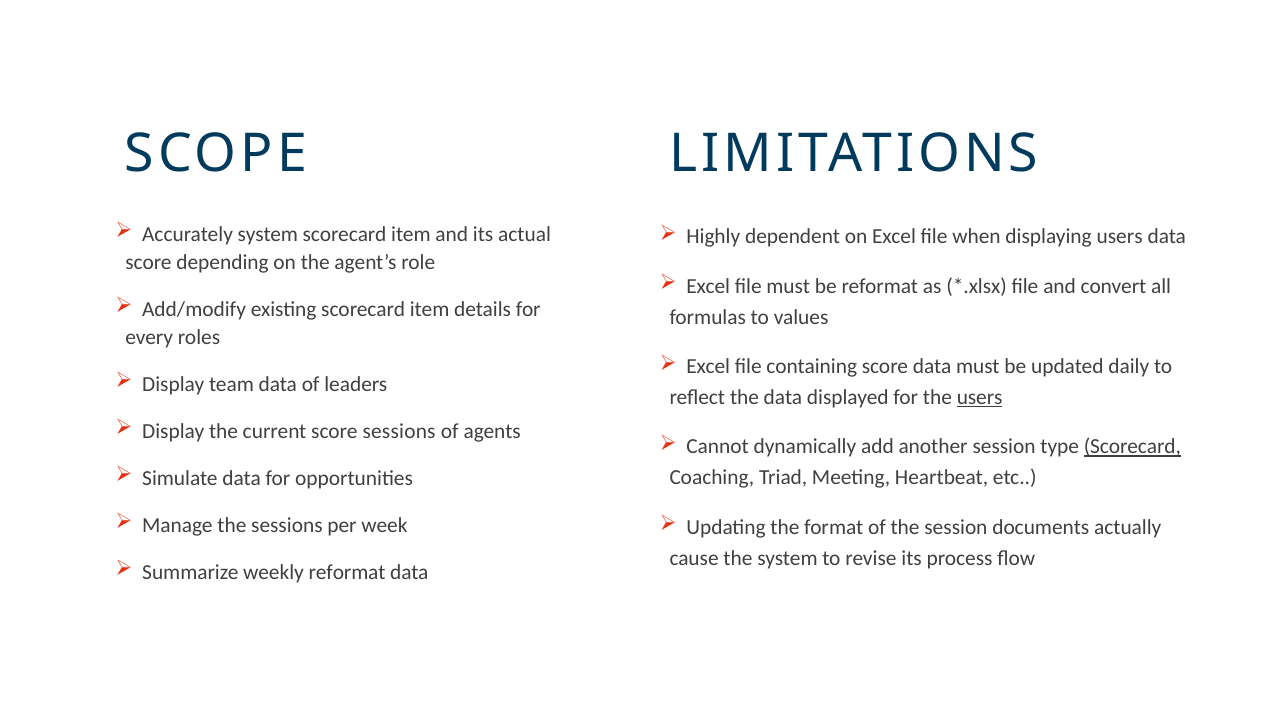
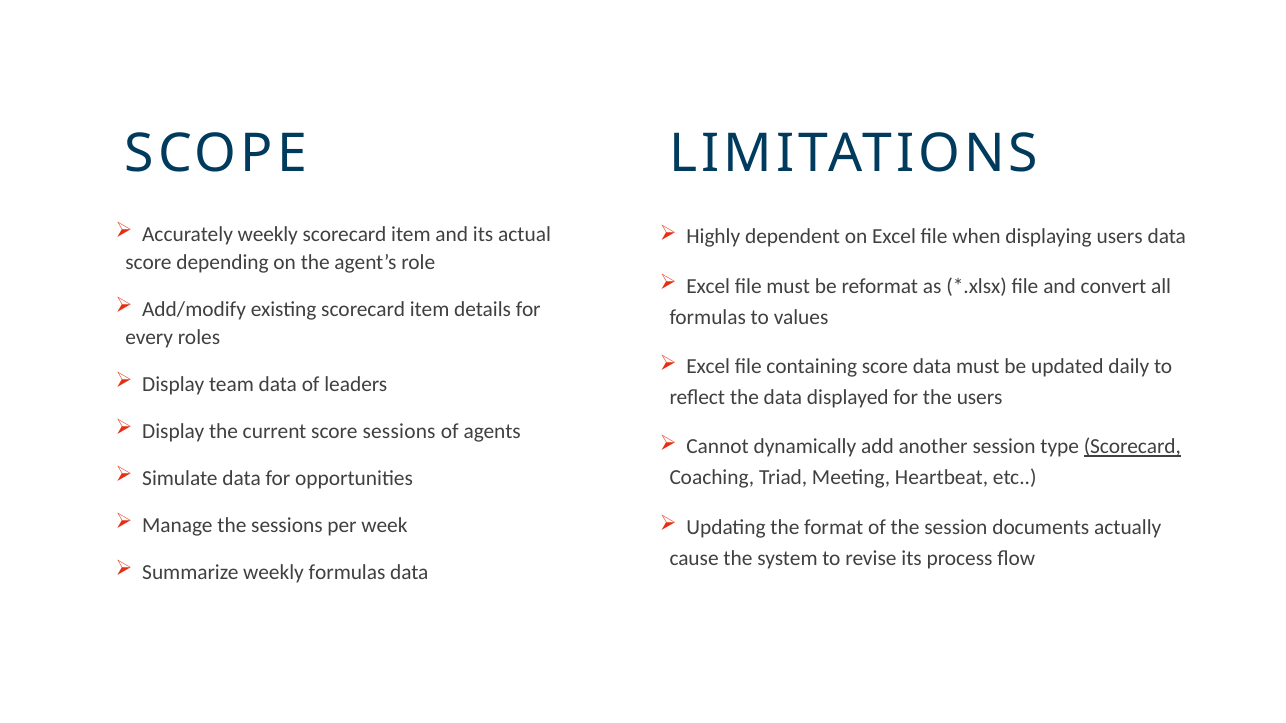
Accurately system: system -> weekly
users at (980, 398) underline: present -> none
weekly reformat: reformat -> formulas
